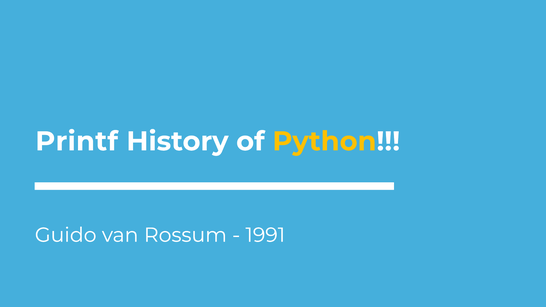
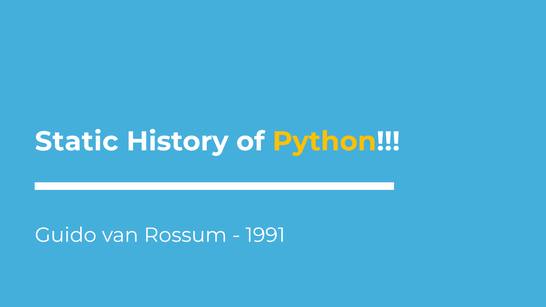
Printf: Printf -> Static
